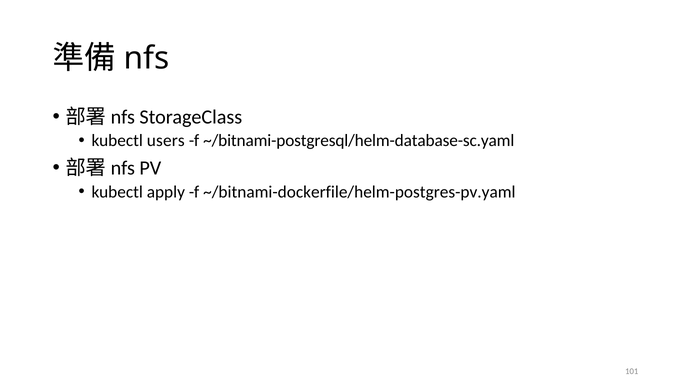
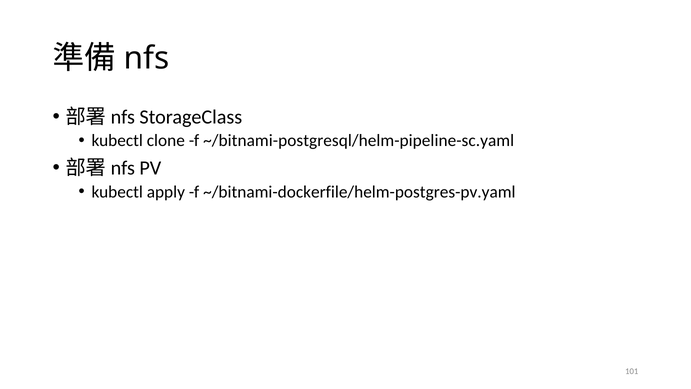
users: users -> clone
~/bitnami-postgresql/helm-database-sc.yaml: ~/bitnami-postgresql/helm-database-sc.yaml -> ~/bitnami-postgresql/helm-pipeline-sc.yaml
